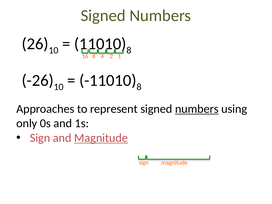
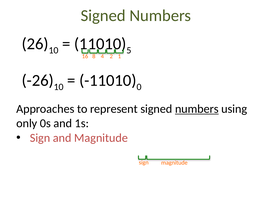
8 at (129, 50): 8 -> 5
8 at (139, 87): 8 -> 0
Magnitude at (101, 138) underline: present -> none
